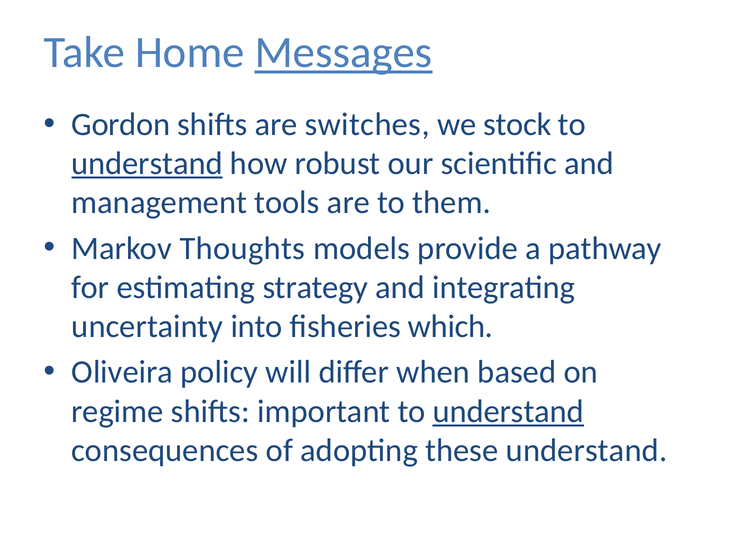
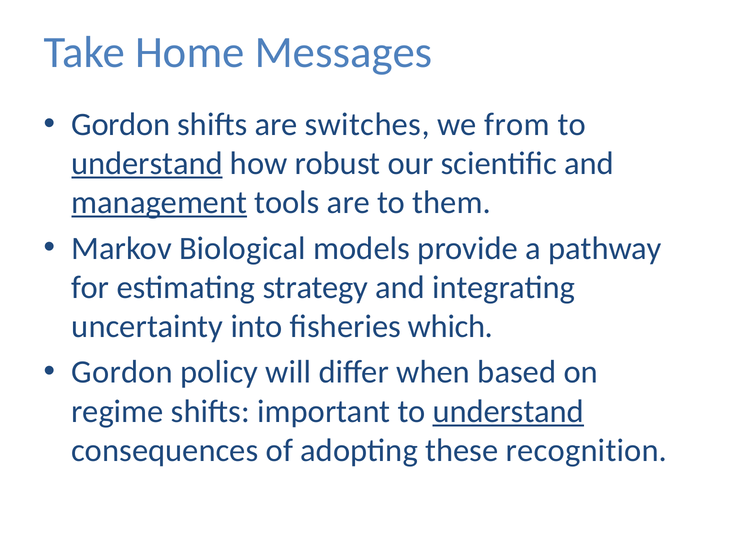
Messages underline: present -> none
stock: stock -> from
management underline: none -> present
Thoughts: Thoughts -> Biological
Oliveira at (122, 372): Oliveira -> Gordon
these understand: understand -> recognition
